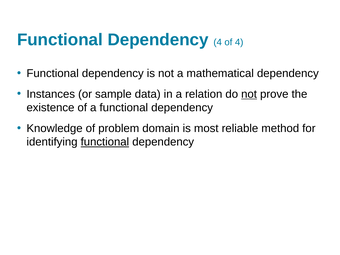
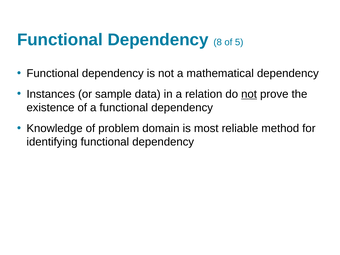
Dependency 4: 4 -> 8
of 4: 4 -> 5
functional at (105, 142) underline: present -> none
